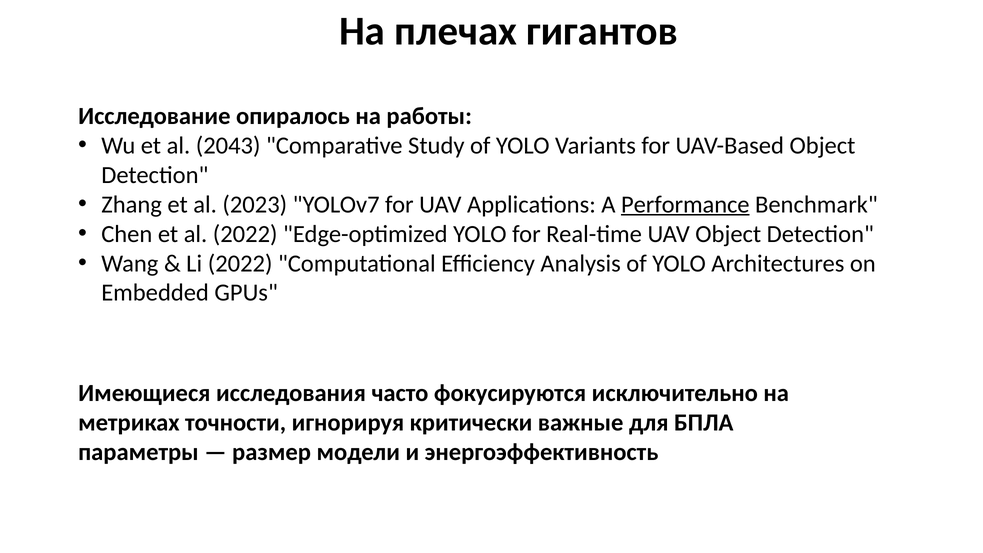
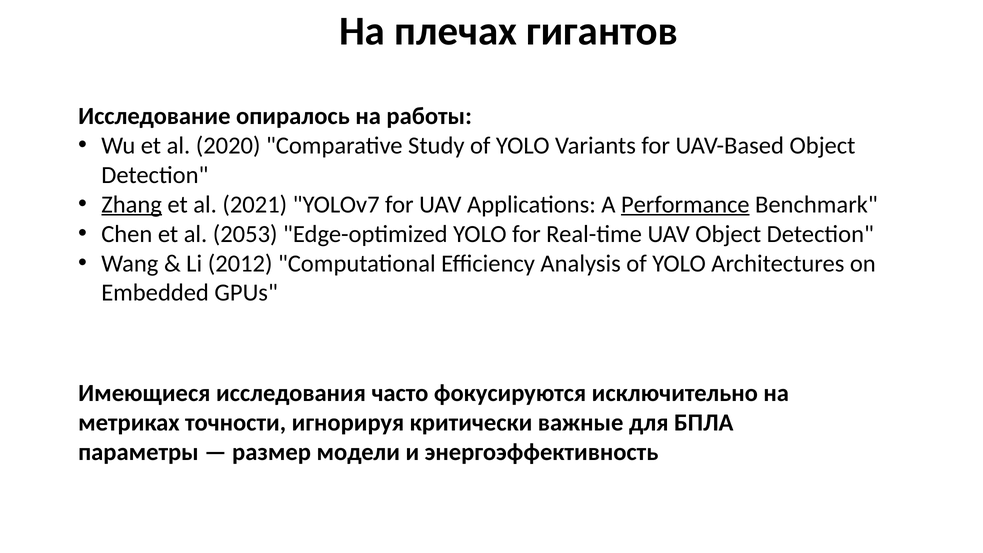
2043: 2043 -> 2020
Zhang underline: none -> present
2023: 2023 -> 2021
al 2022: 2022 -> 2053
Li 2022: 2022 -> 2012
